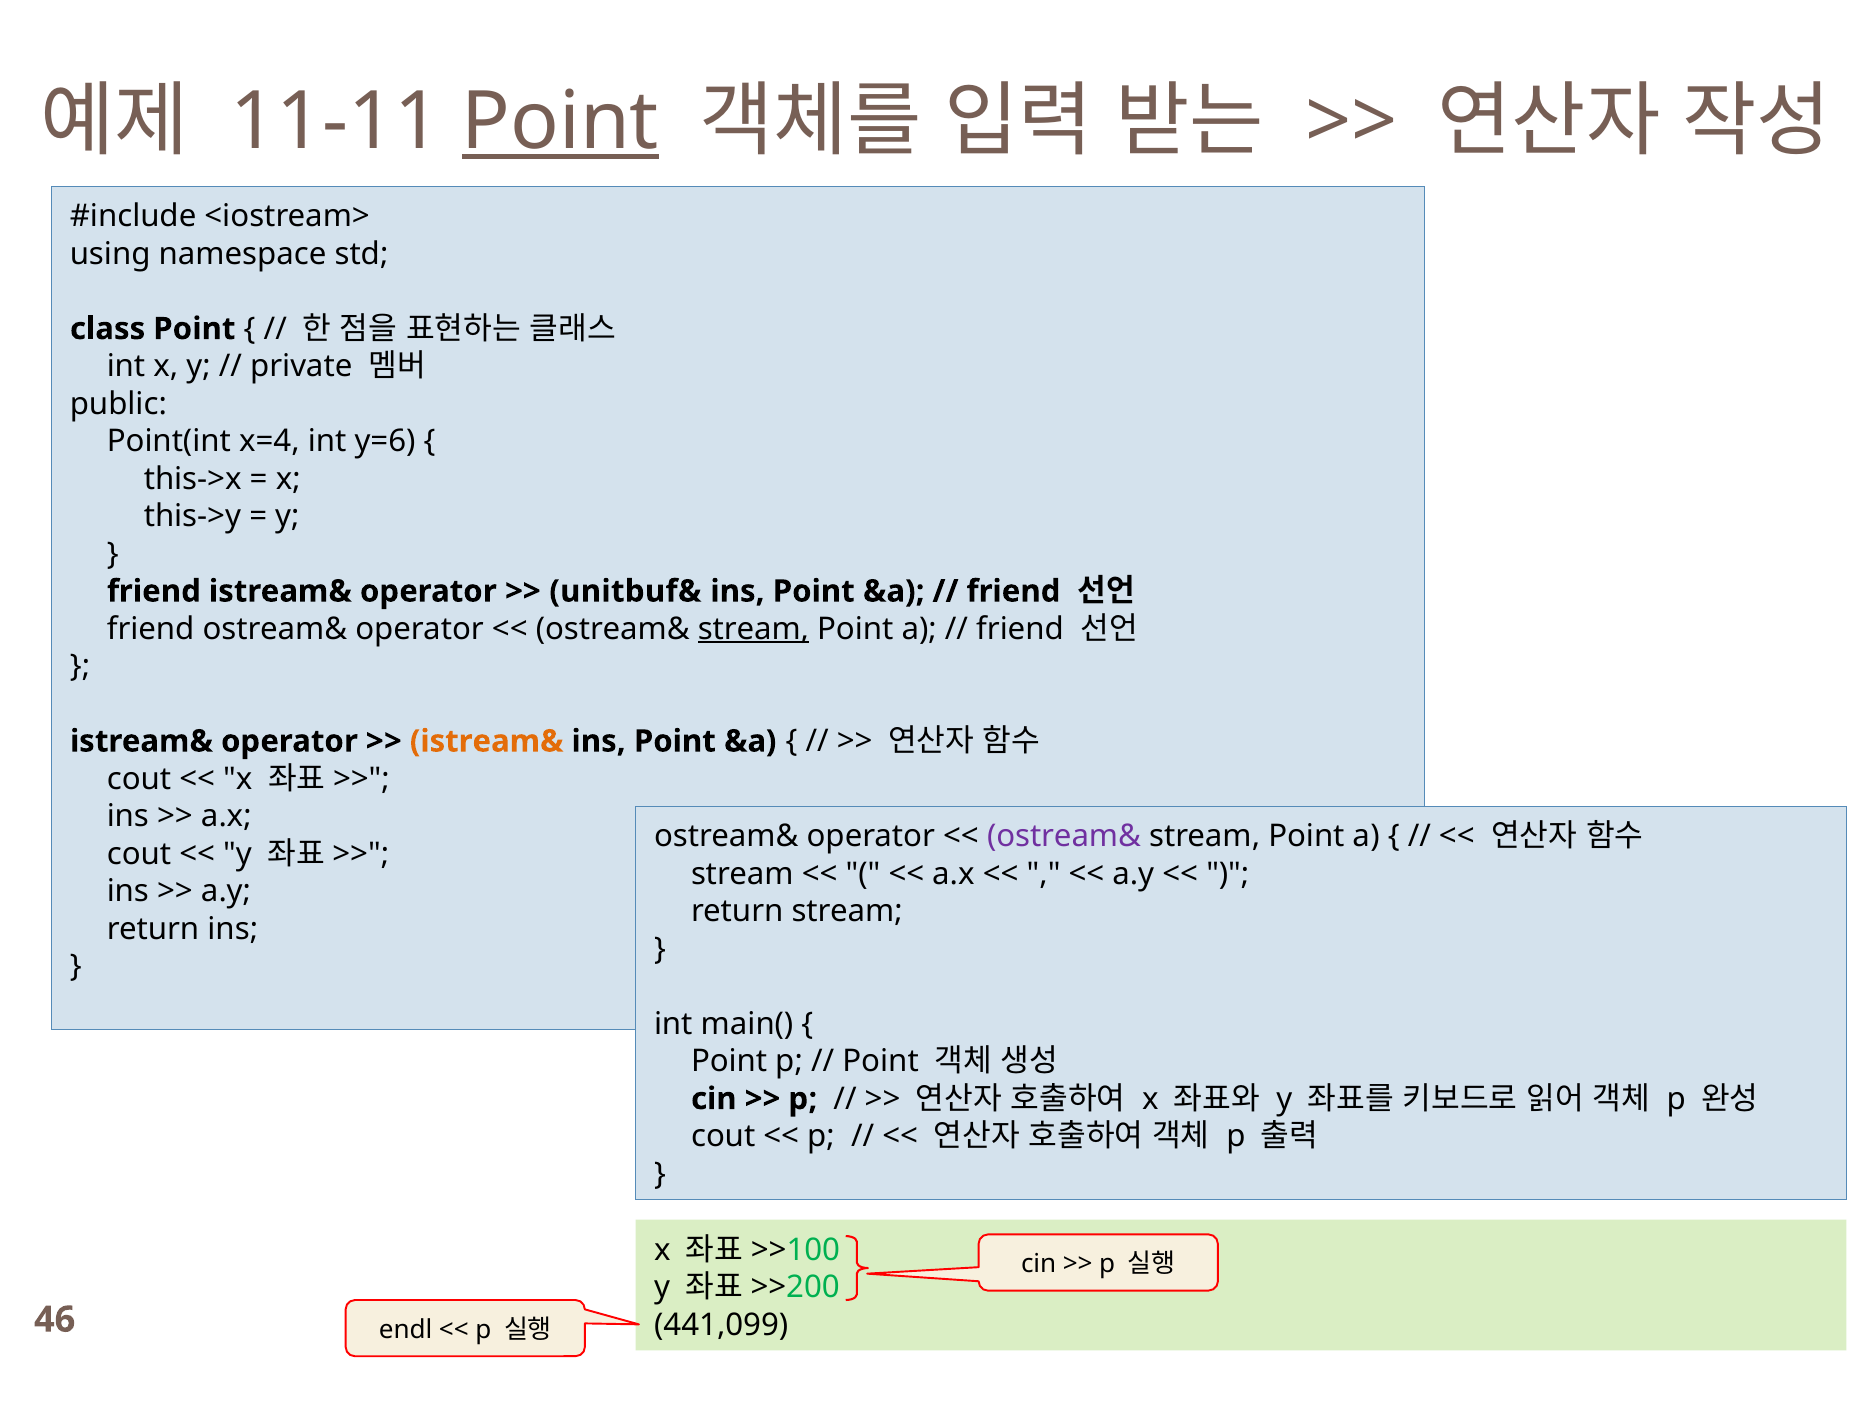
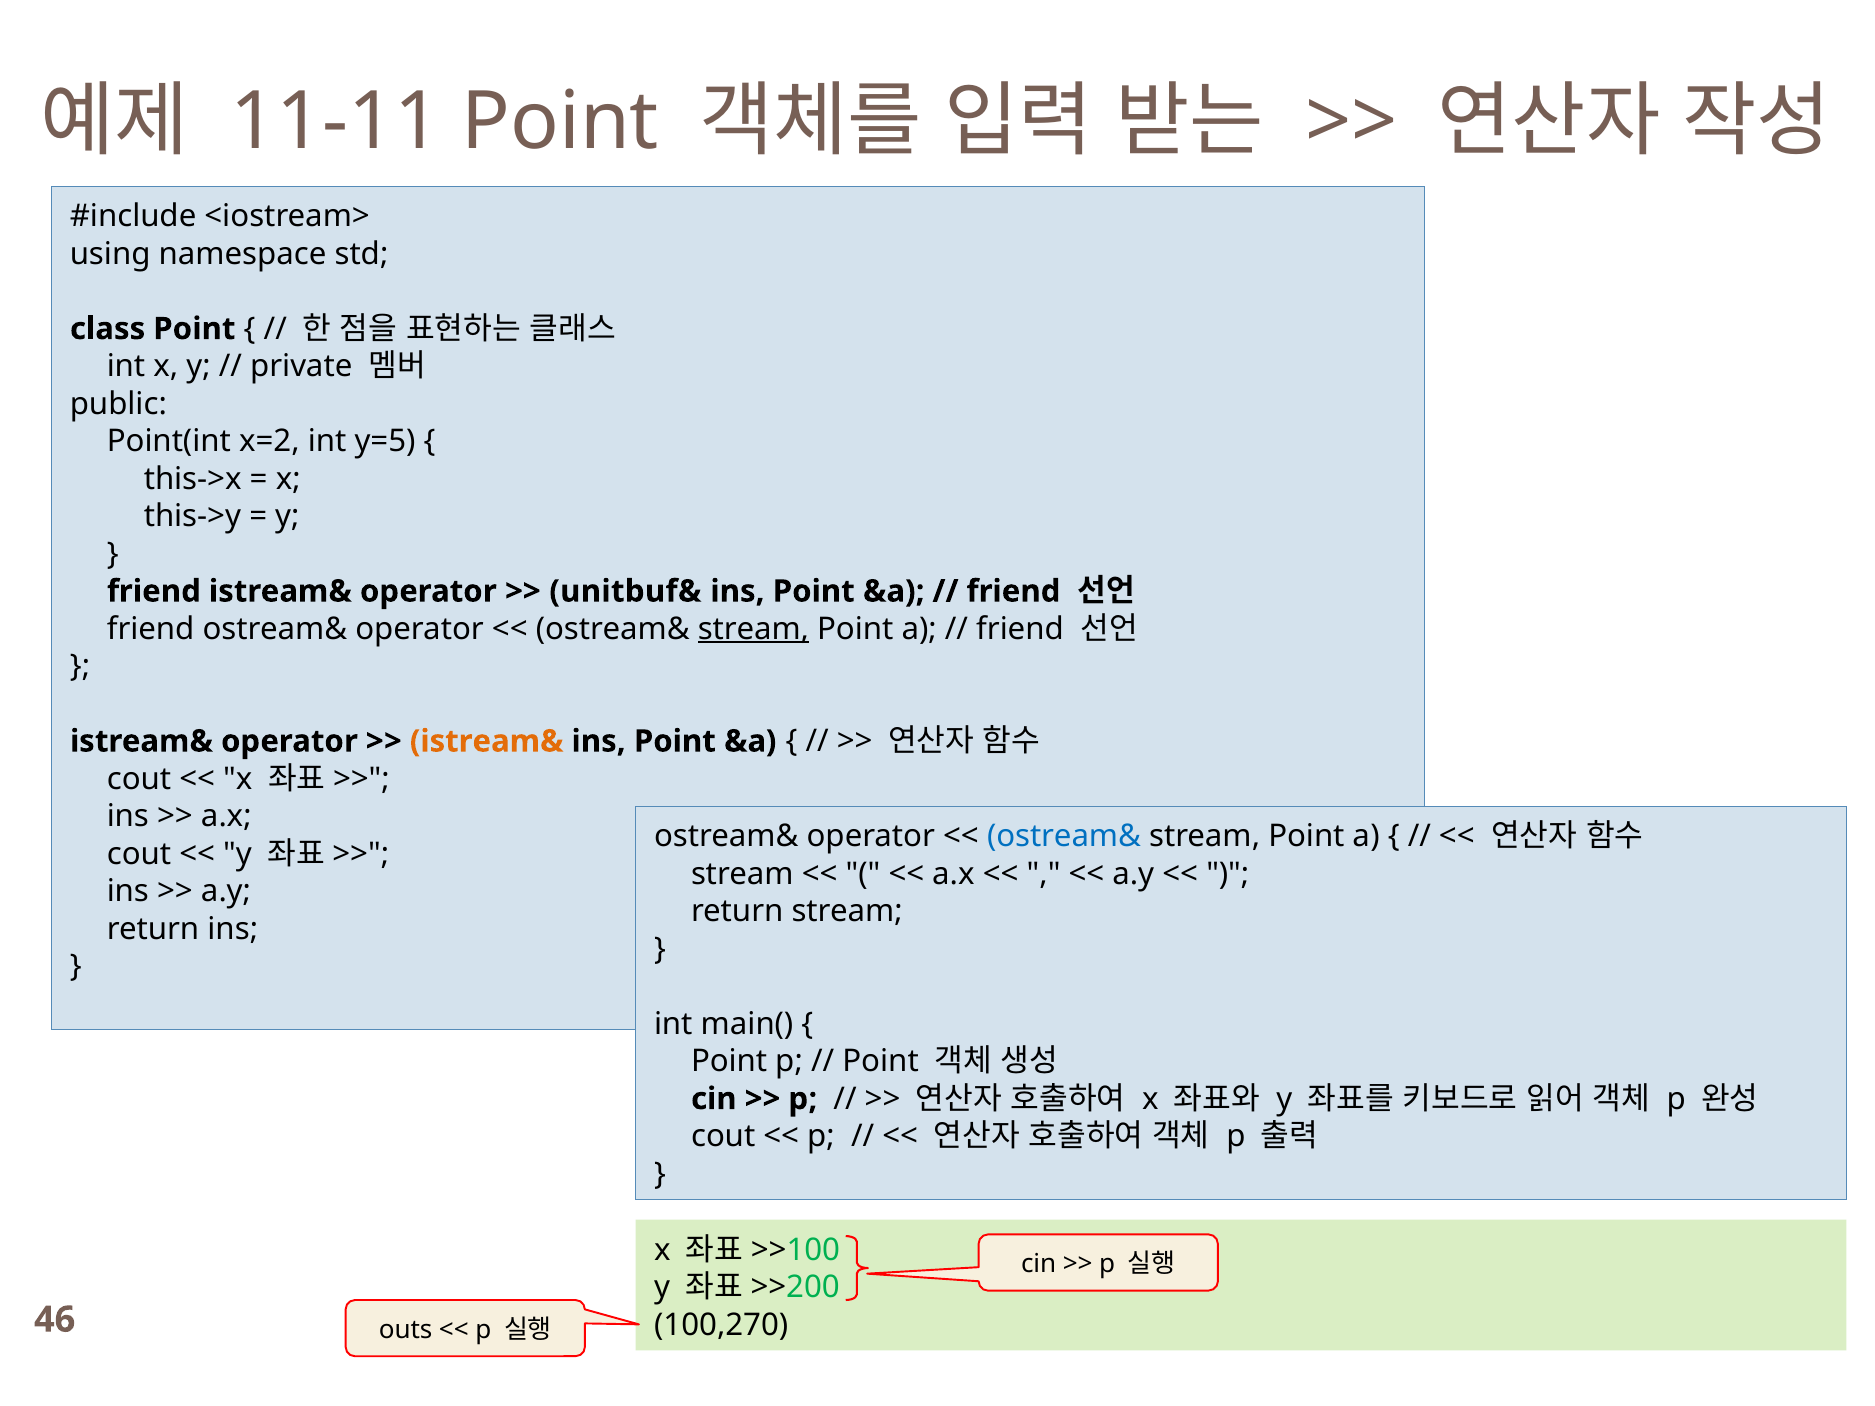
Point at (560, 122) underline: present -> none
x=4: x=4 -> x=2
y=6: y=6 -> y=5
ostream& at (1064, 837) colour: purple -> blue
441,099: 441,099 -> 100,270
endl: endl -> outs
